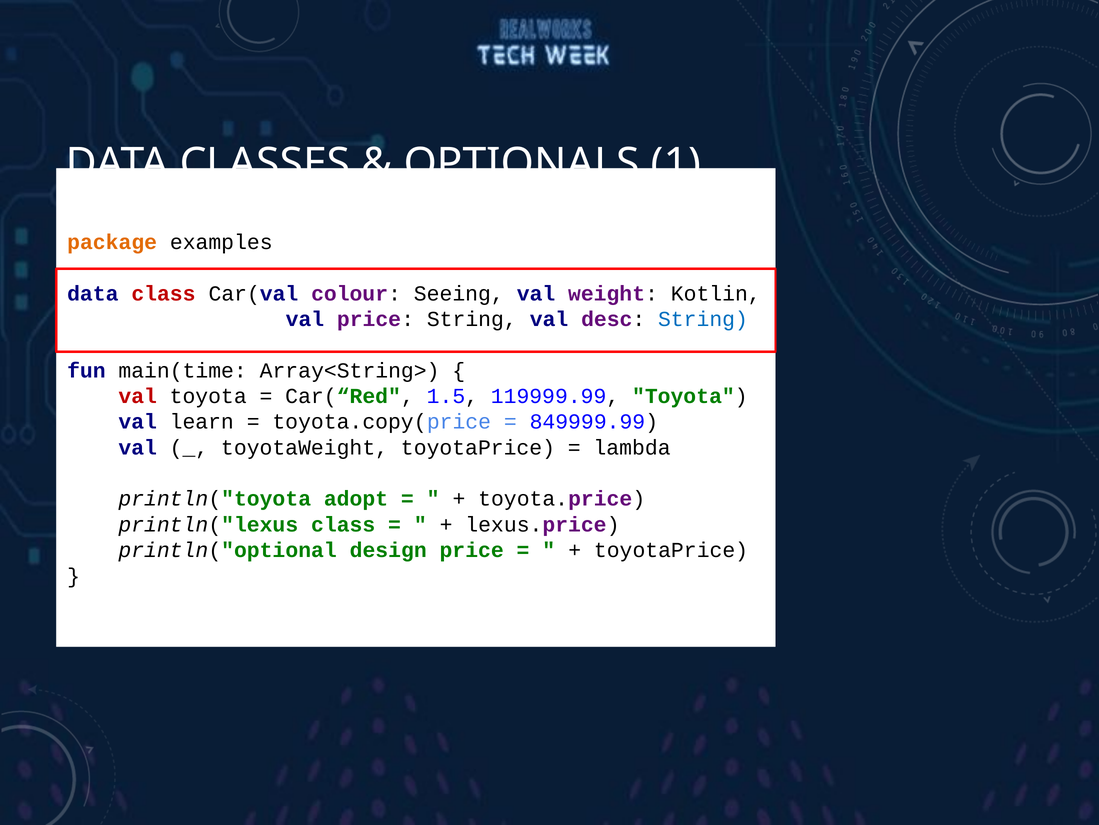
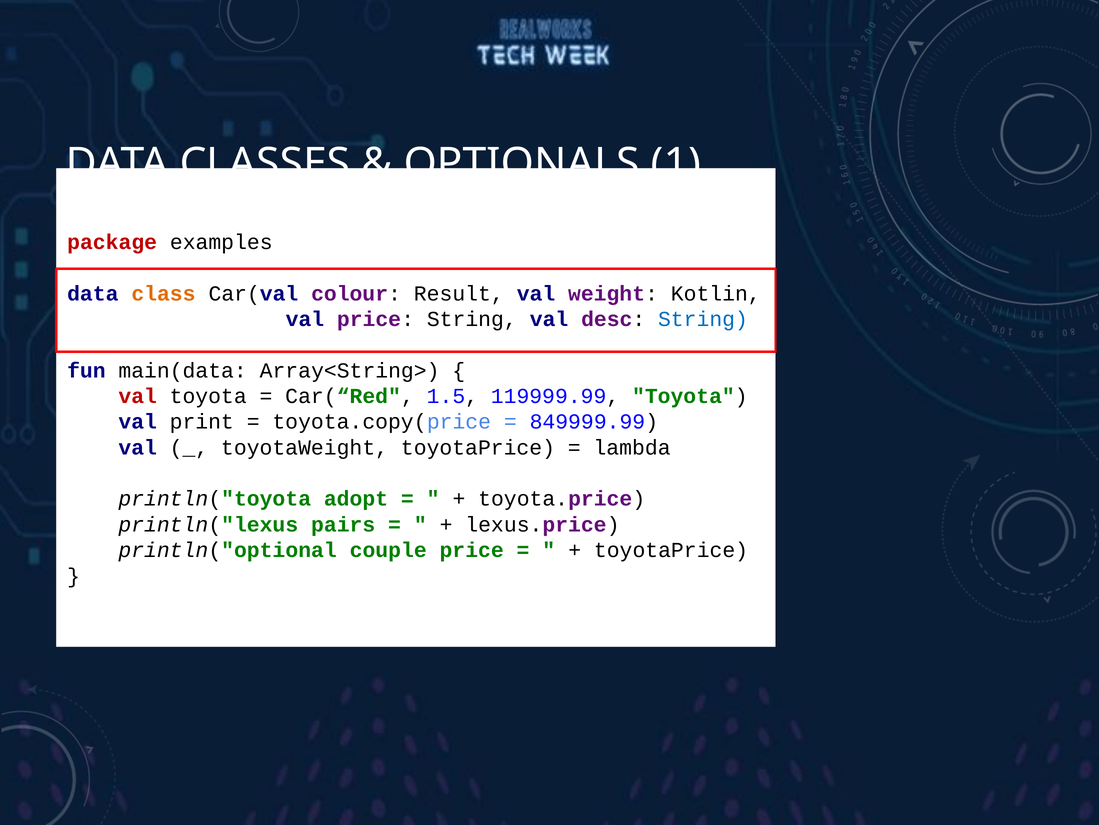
package colour: orange -> red
class at (163, 293) colour: red -> orange
Seeing: Seeing -> Result
main(time: main(time -> main(data
learn: learn -> print
println("lexus class: class -> pairs
design: design -> couple
